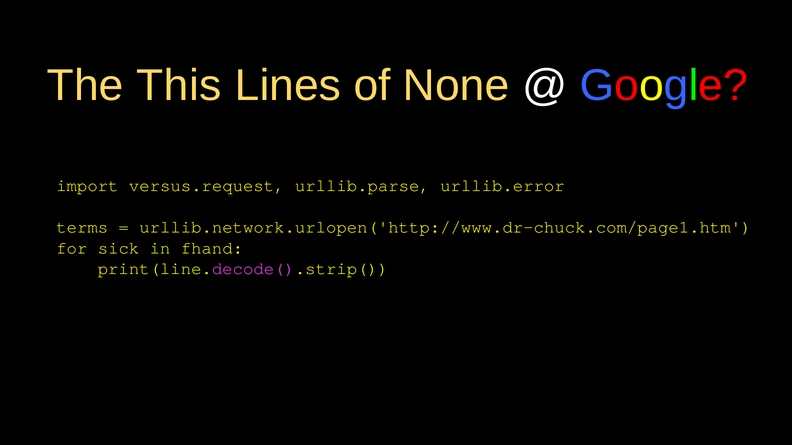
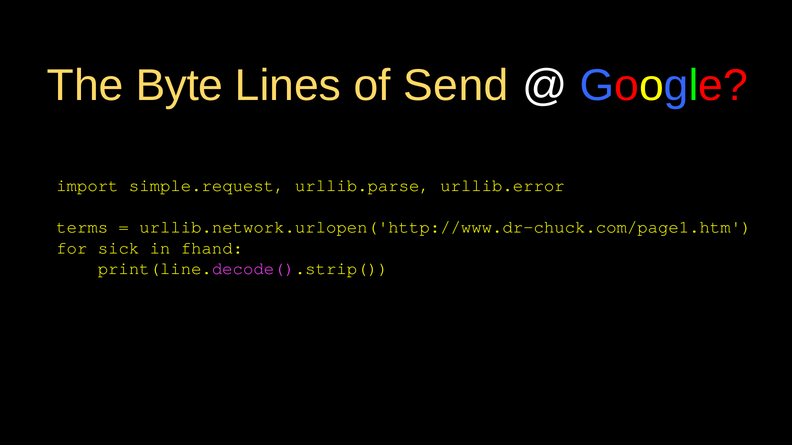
This: This -> Byte
None: None -> Send
versus.request: versus.request -> simple.request
